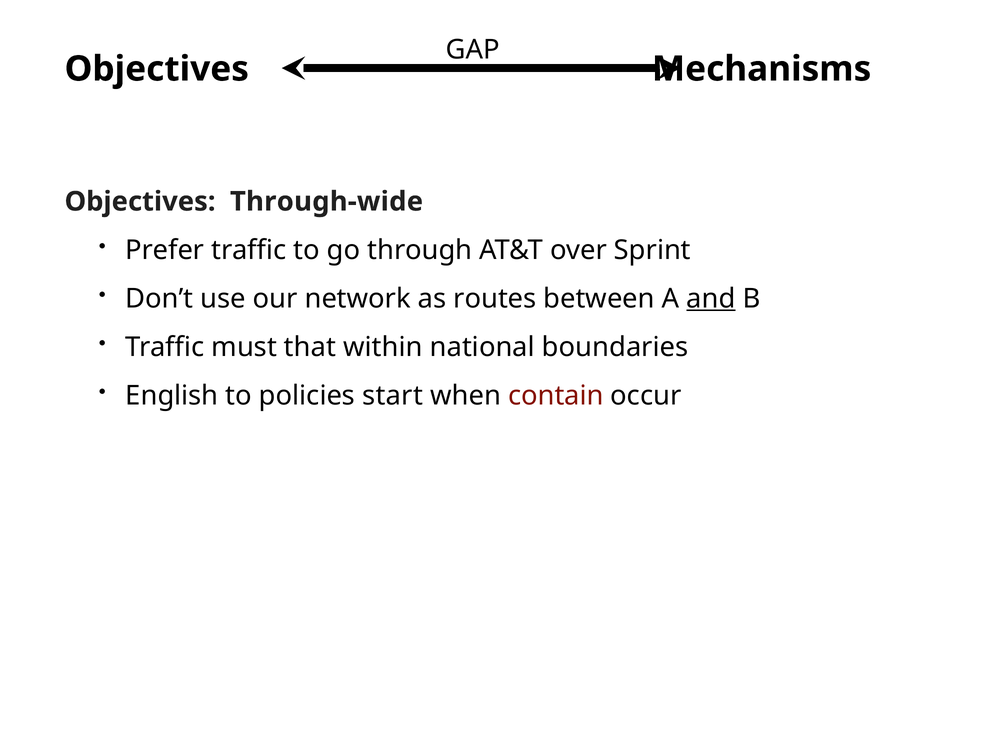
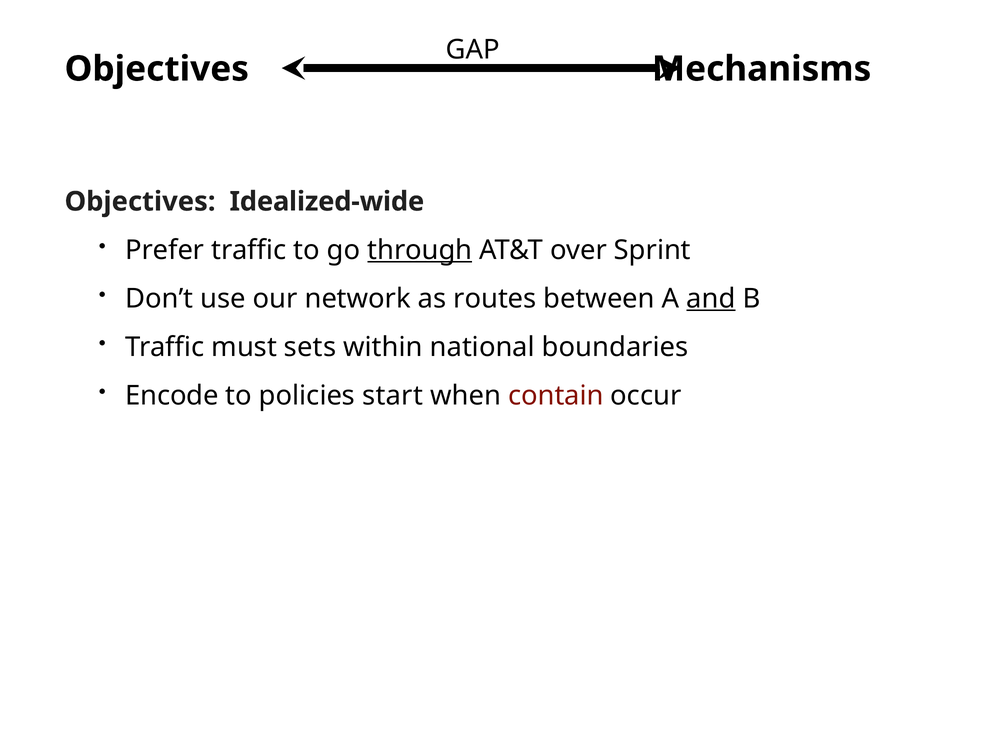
Through-wide: Through-wide -> Idealized-wide
through underline: none -> present
that: that -> sets
English: English -> Encode
